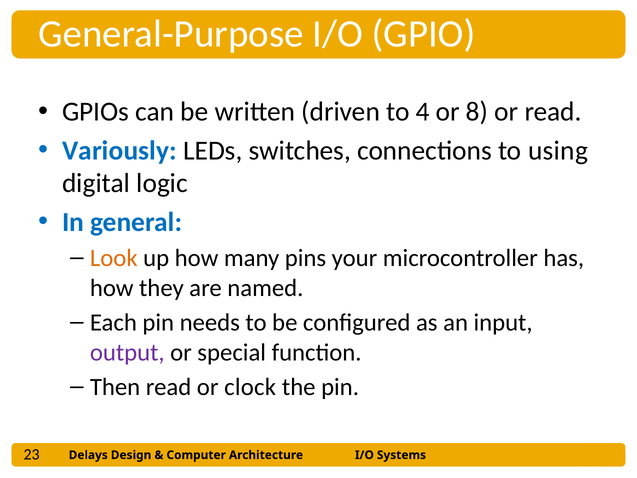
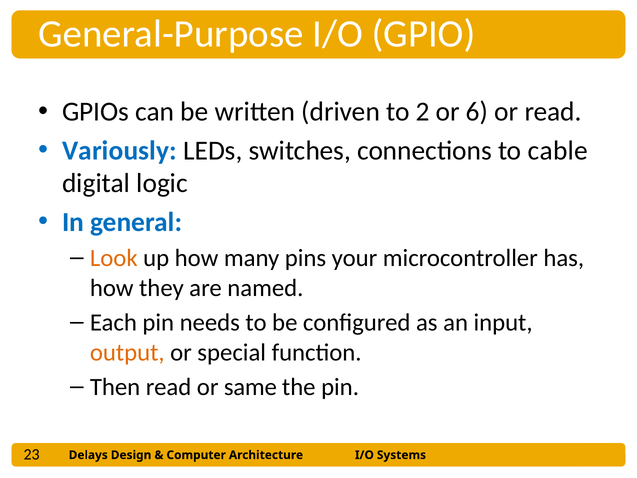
4: 4 -> 2
8: 8 -> 6
using: using -> cable
output colour: purple -> orange
clock: clock -> same
